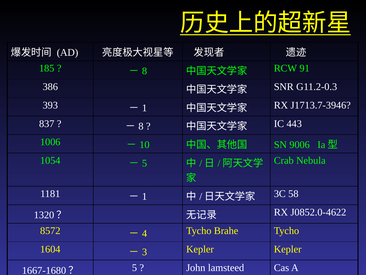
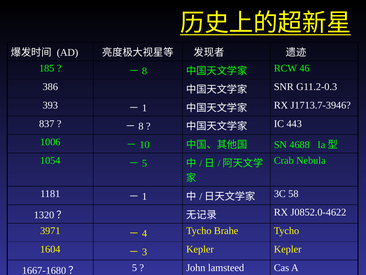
91: 91 -> 46
9006: 9006 -> 4688
8572: 8572 -> 3971
